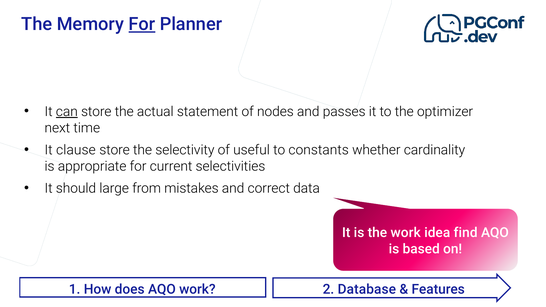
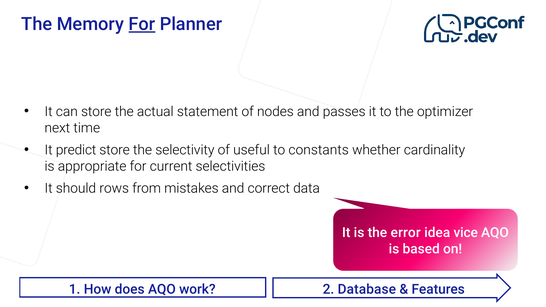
can underline: present -> none
clause: clause -> predict
large: large -> rows
the work: work -> error
find: find -> vice
